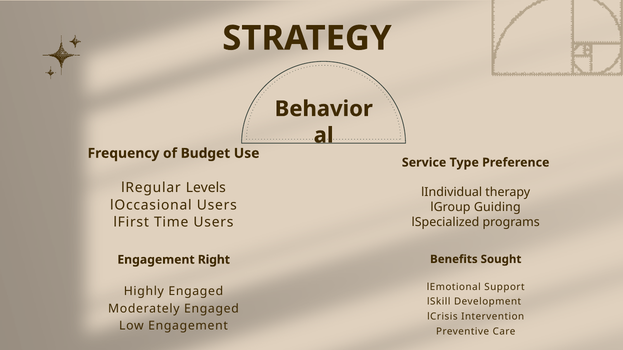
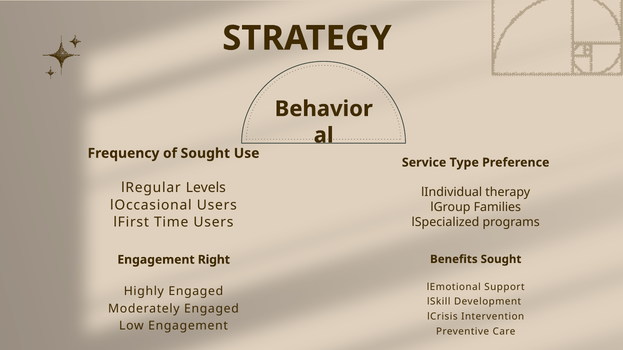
of Budget: Budget -> Sought
Guiding: Guiding -> Families
